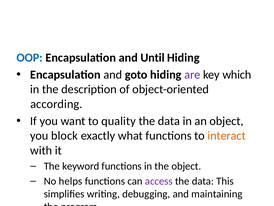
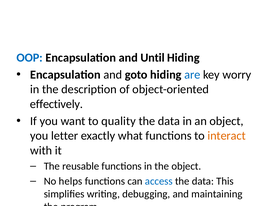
are colour: purple -> blue
which: which -> worry
according: according -> effectively
block: block -> letter
keyword: keyword -> reusable
access colour: purple -> blue
